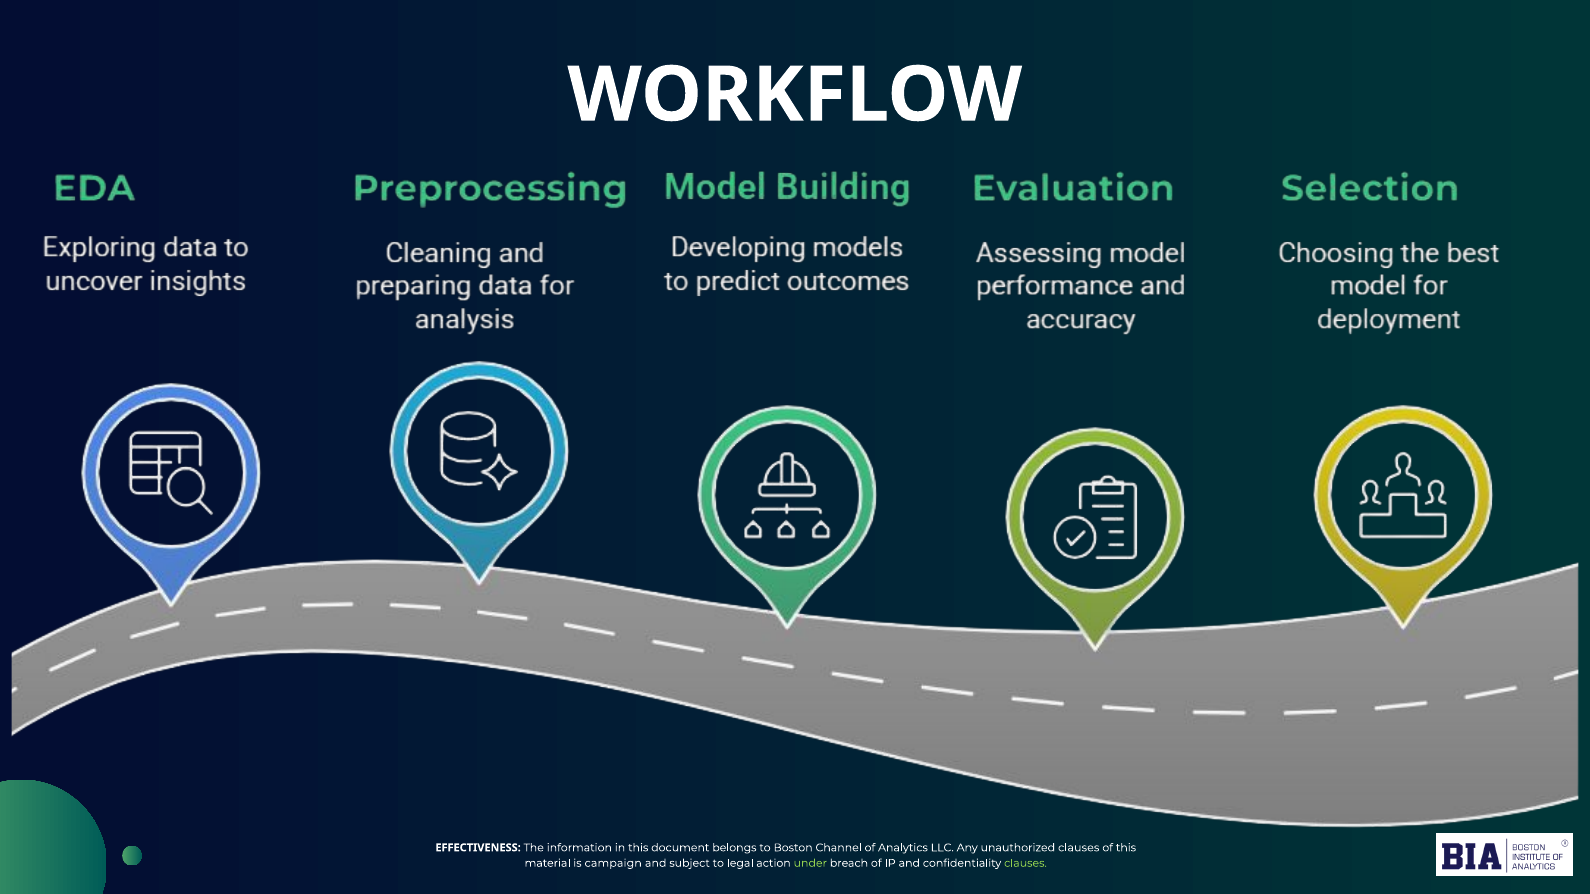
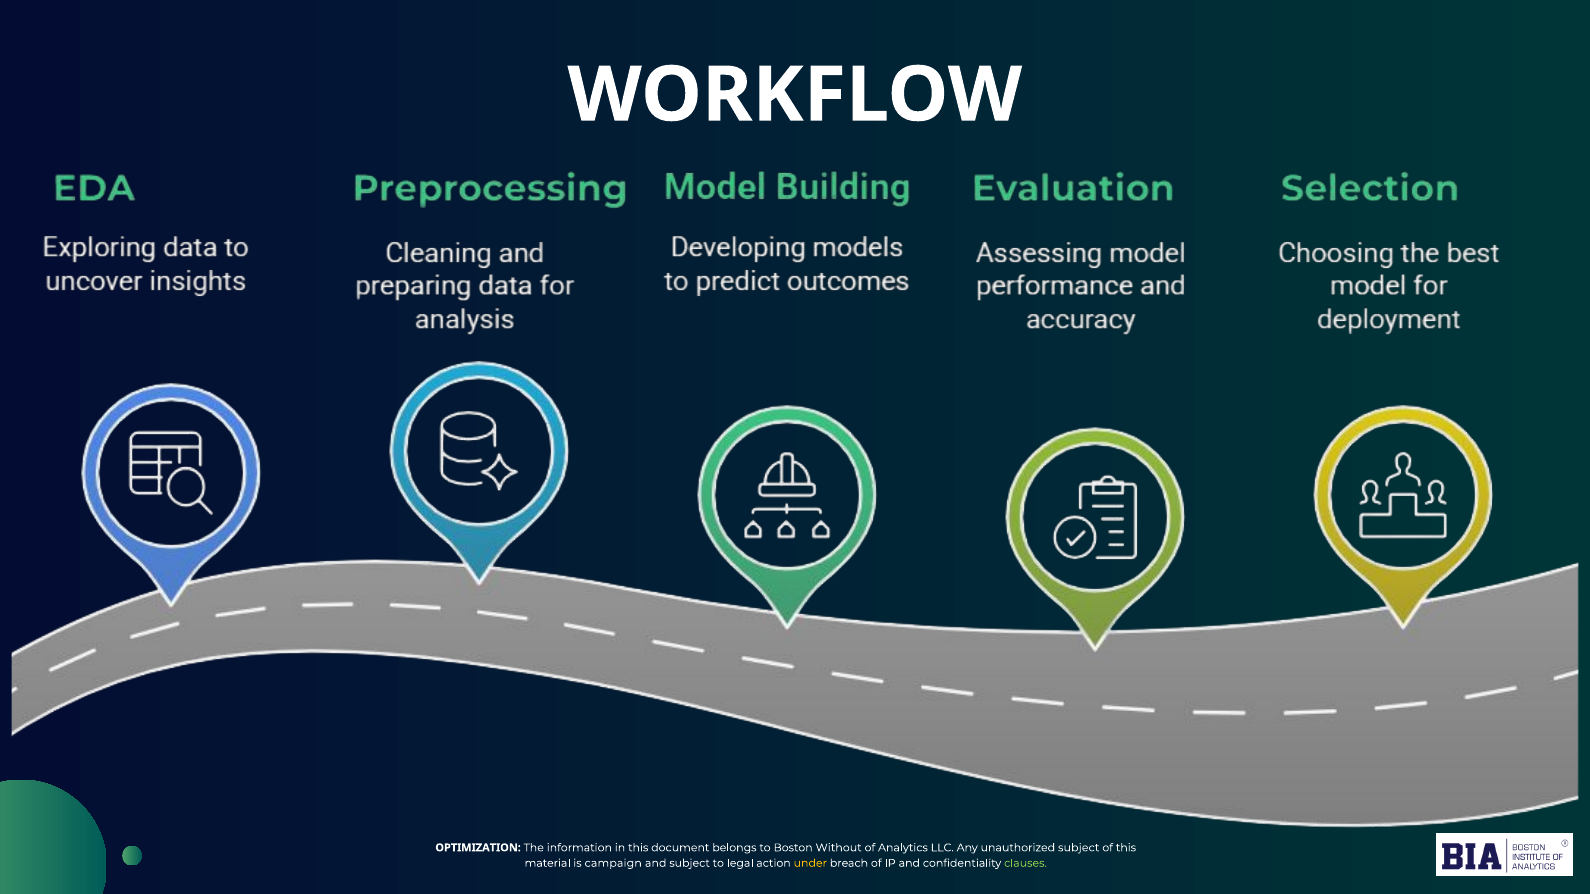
EFFECTIVENESS: EFFECTIVENESS -> OPTIMIZATION
Channel: Channel -> Without
unauthorized clauses: clauses -> subject
under colour: light green -> yellow
